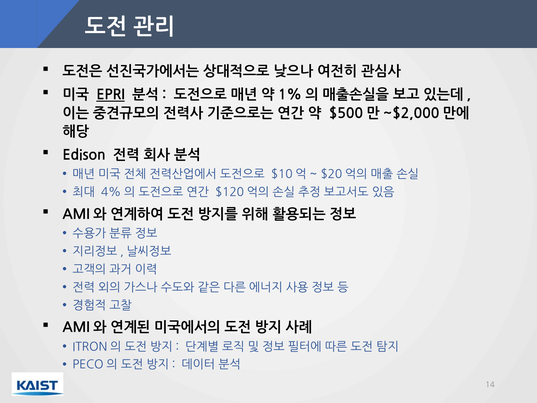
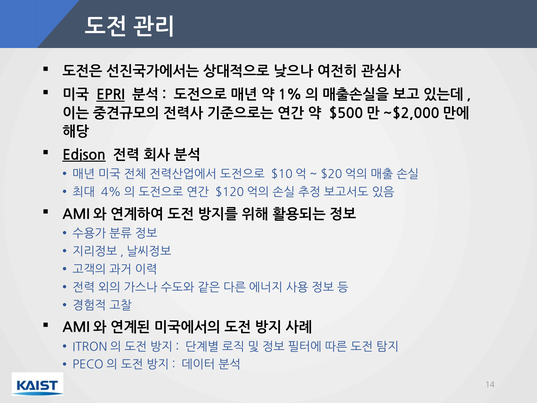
Edison underline: none -> present
